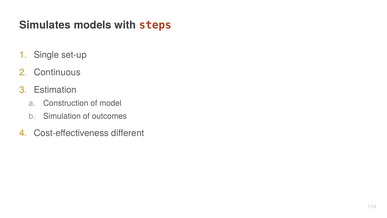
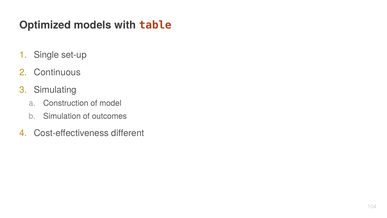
Simulates: Simulates -> Optimized
steps: steps -> table
Estimation: Estimation -> Simulating
